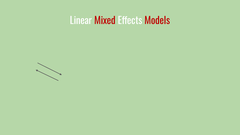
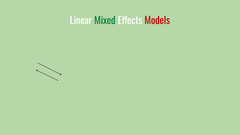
Mixed colour: red -> green
